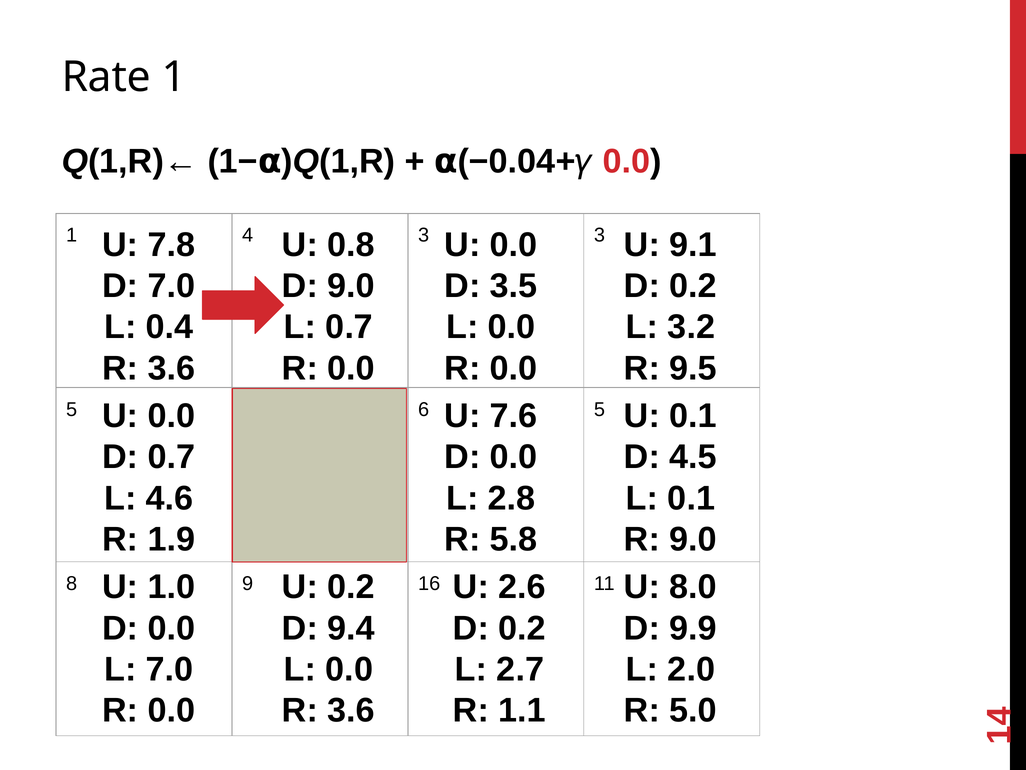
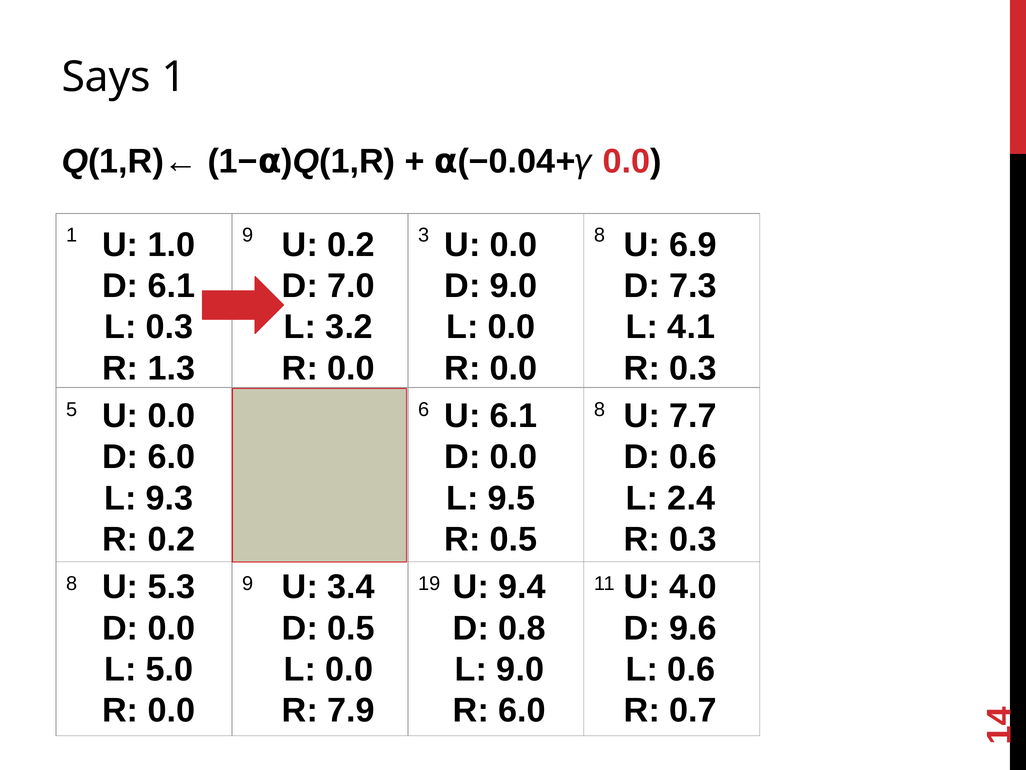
Rate: Rate -> Says
4 at (248, 235): 4 -> 9
3 3: 3 -> 8
7.8: 7.8 -> 1.0
U 0.8: 0.8 -> 0.2
9.1: 9.1 -> 6.9
D 7.0: 7.0 -> 6.1
D 9.0: 9.0 -> 7.0
D 3.5: 3.5 -> 9.0
0.2 at (693, 286): 0.2 -> 7.3
L 0.4: 0.4 -> 0.3
L 0.7: 0.7 -> 3.2
3.2: 3.2 -> 4.1
3.6 at (172, 368): 3.6 -> 1.3
9.5 at (693, 368): 9.5 -> 0.3
6 5: 5 -> 8
U 7.6: 7.6 -> 6.1
U 0.1: 0.1 -> 7.7
D 0.7: 0.7 -> 6.0
D 4.5: 4.5 -> 0.6
4.6: 4.6 -> 9.3
2.8: 2.8 -> 9.5
L 0.1: 0.1 -> 2.4
R 1.9: 1.9 -> 0.2
R 5.8: 5.8 -> 0.5
9.0 at (693, 539): 9.0 -> 0.3
1.0: 1.0 -> 5.3
U 0.2: 0.2 -> 3.4
2.6: 2.6 -> 9.4
8.0: 8.0 -> 4.0
16: 16 -> 19
D 9.4: 9.4 -> 0.5
0.2 at (522, 628): 0.2 -> 0.8
9.9: 9.9 -> 9.6
L 7.0: 7.0 -> 5.0
L 2.7: 2.7 -> 9.0
L 2.0: 2.0 -> 0.6
3.6 at (351, 710): 3.6 -> 7.9
R 1.1: 1.1 -> 6.0
5.0: 5.0 -> 0.7
